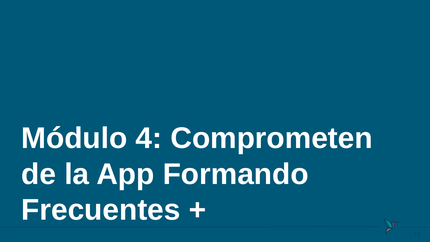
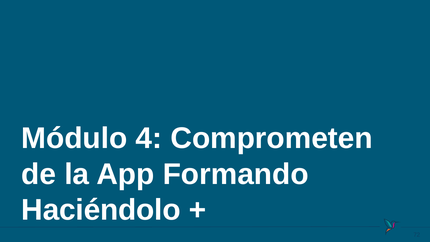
Frecuentes: Frecuentes -> Haciéndolo
